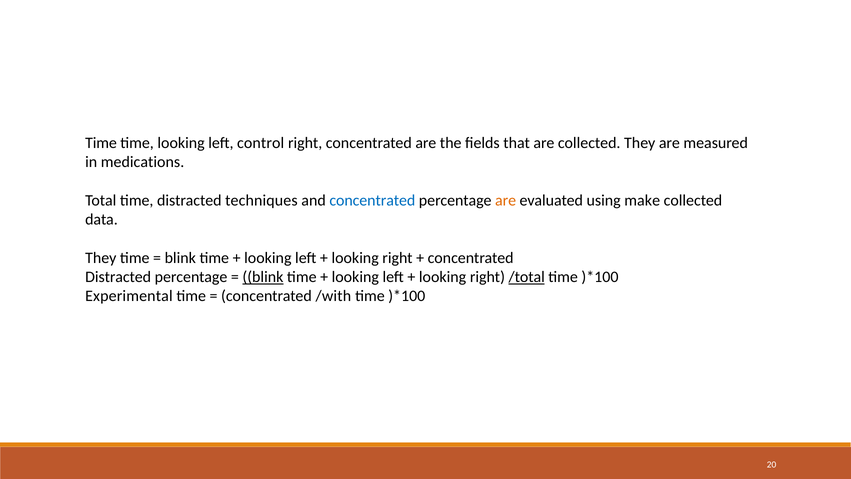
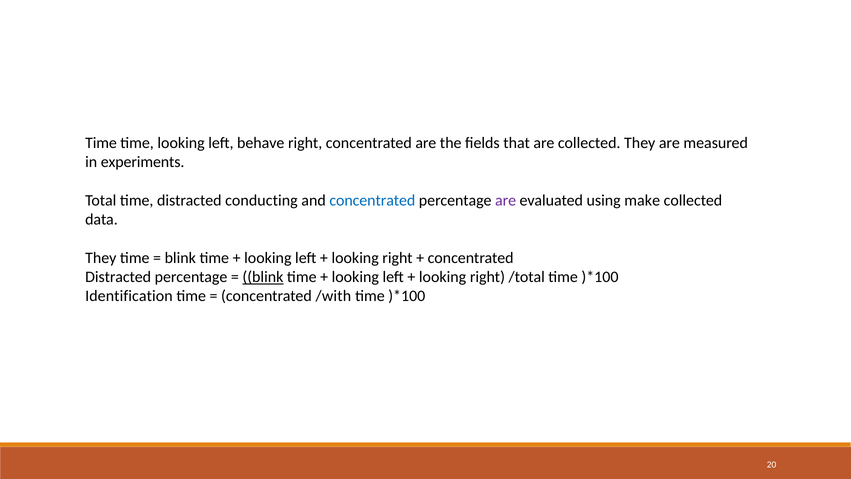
control: control -> behave
medications: medications -> experiments
techniques: techniques -> conducting
are at (506, 200) colour: orange -> purple
/total underline: present -> none
Experimental: Experimental -> Identification
